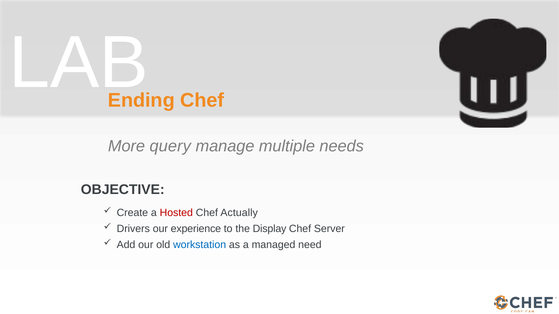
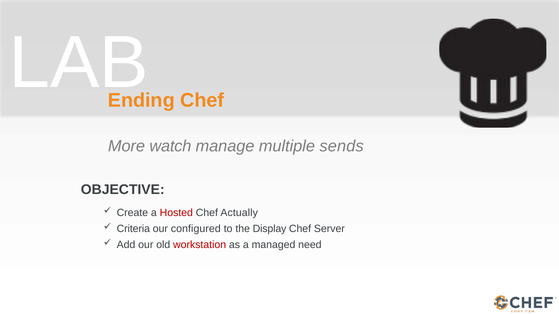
query: query -> watch
needs: needs -> sends
Drivers: Drivers -> Criteria
experience: experience -> configured
workstation colour: blue -> red
